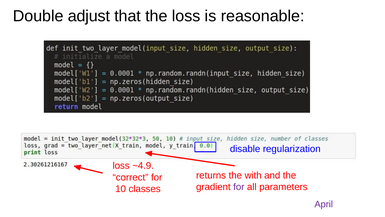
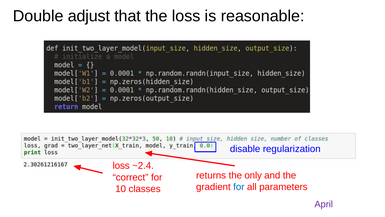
~4.9: ~4.9 -> ~2.4
with: with -> only
for at (239, 187) colour: purple -> blue
